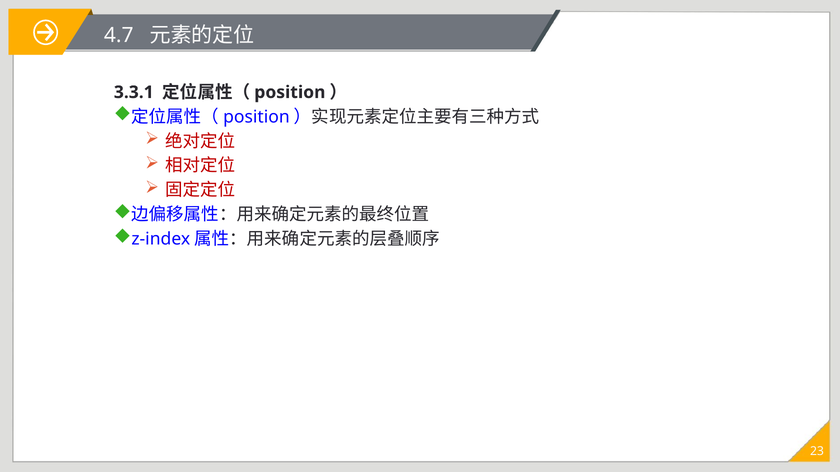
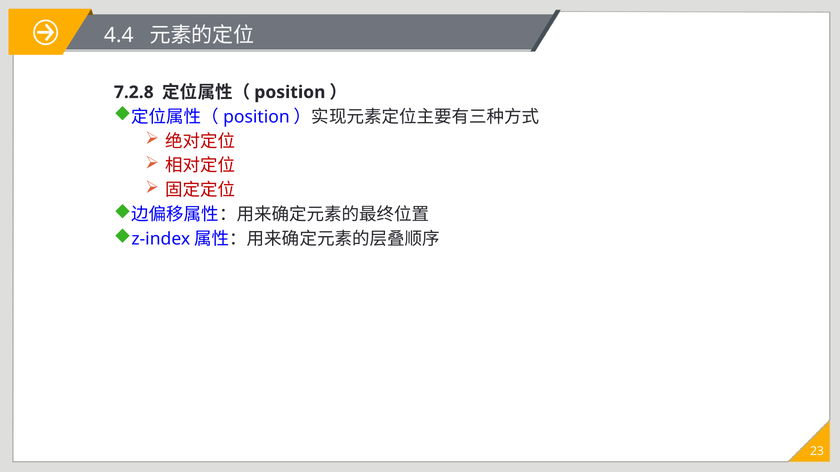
4.7: 4.7 -> 4.4
3.3.1: 3.3.1 -> 7.2.8
